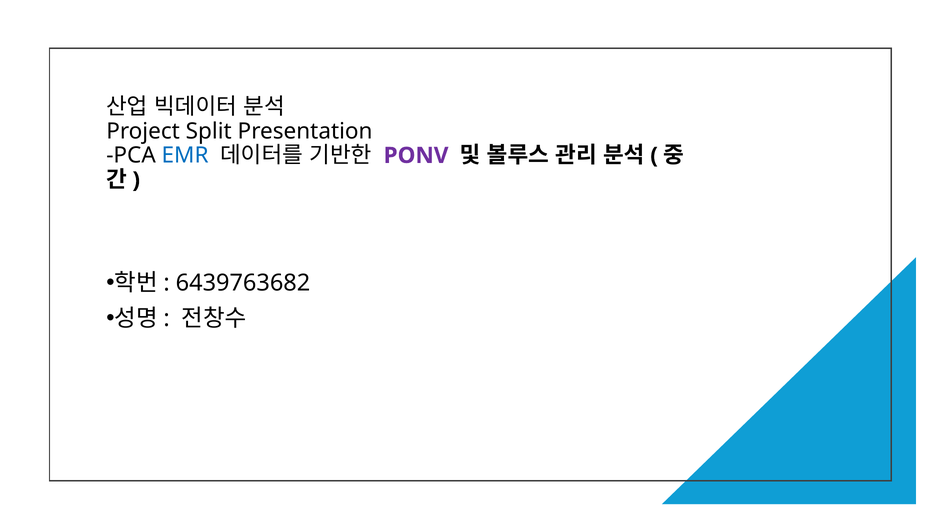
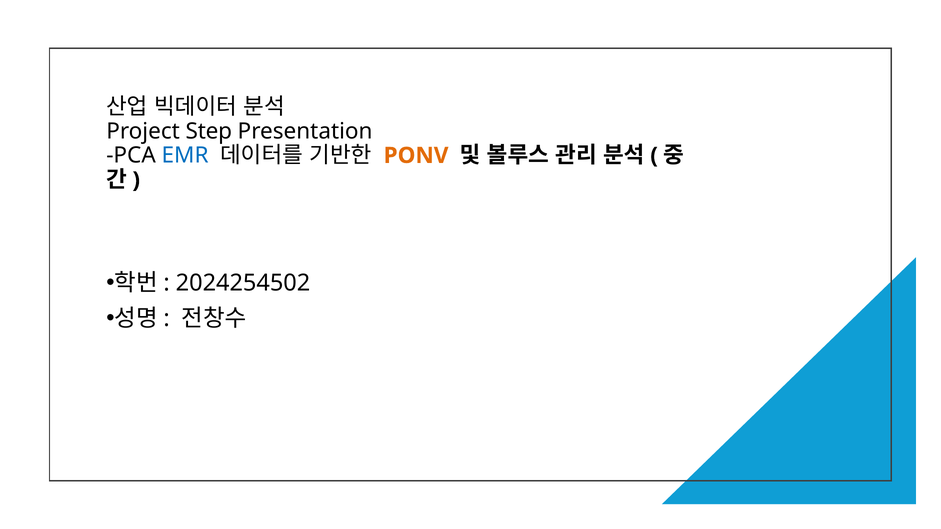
Split: Split -> Step
PONV colour: purple -> orange
6439763682: 6439763682 -> 2024254502
